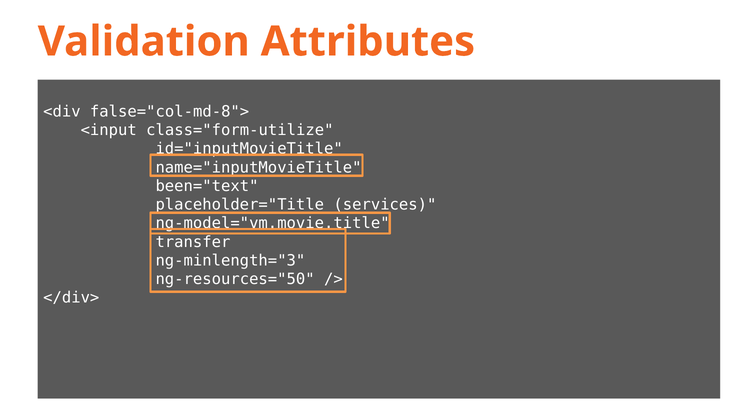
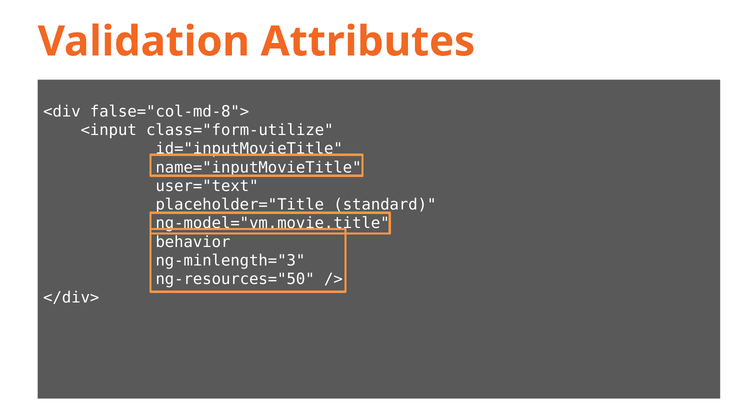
been="text: been="text -> user="text
services: services -> standard
transfer: transfer -> behavior
